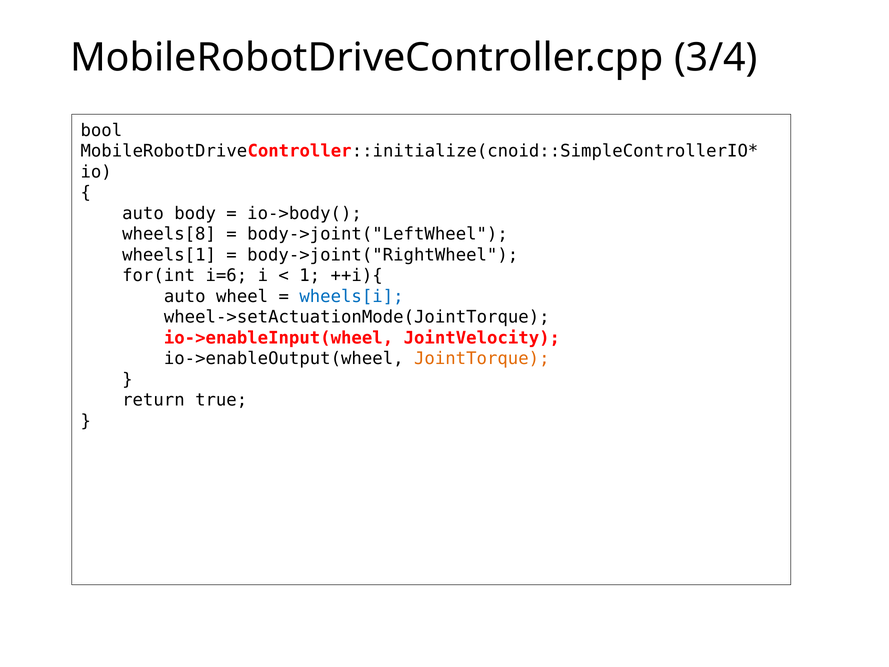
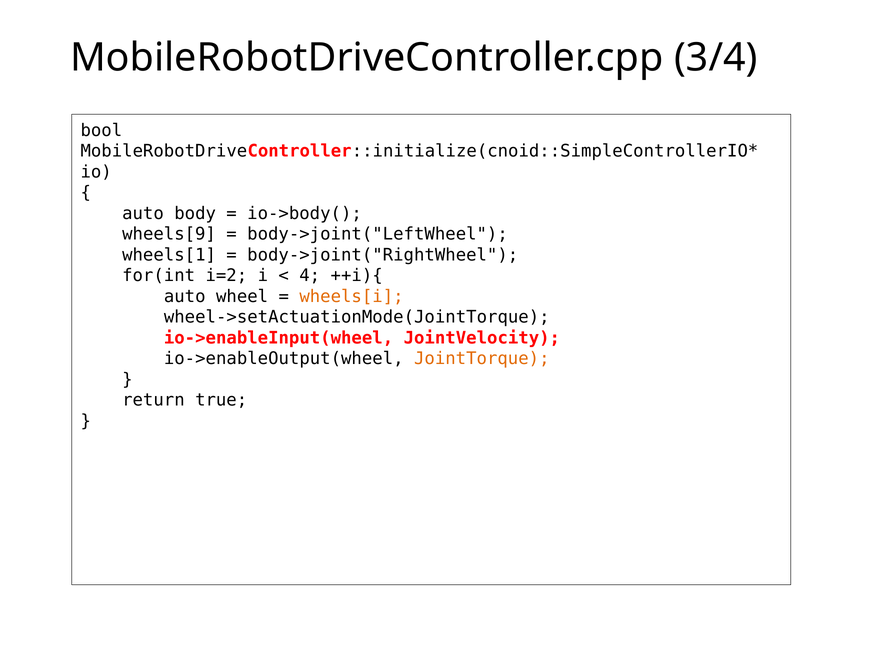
wheels[8: wheels[8 -> wheels[9
i=6: i=6 -> i=2
1: 1 -> 4
wheels[i colour: blue -> orange
